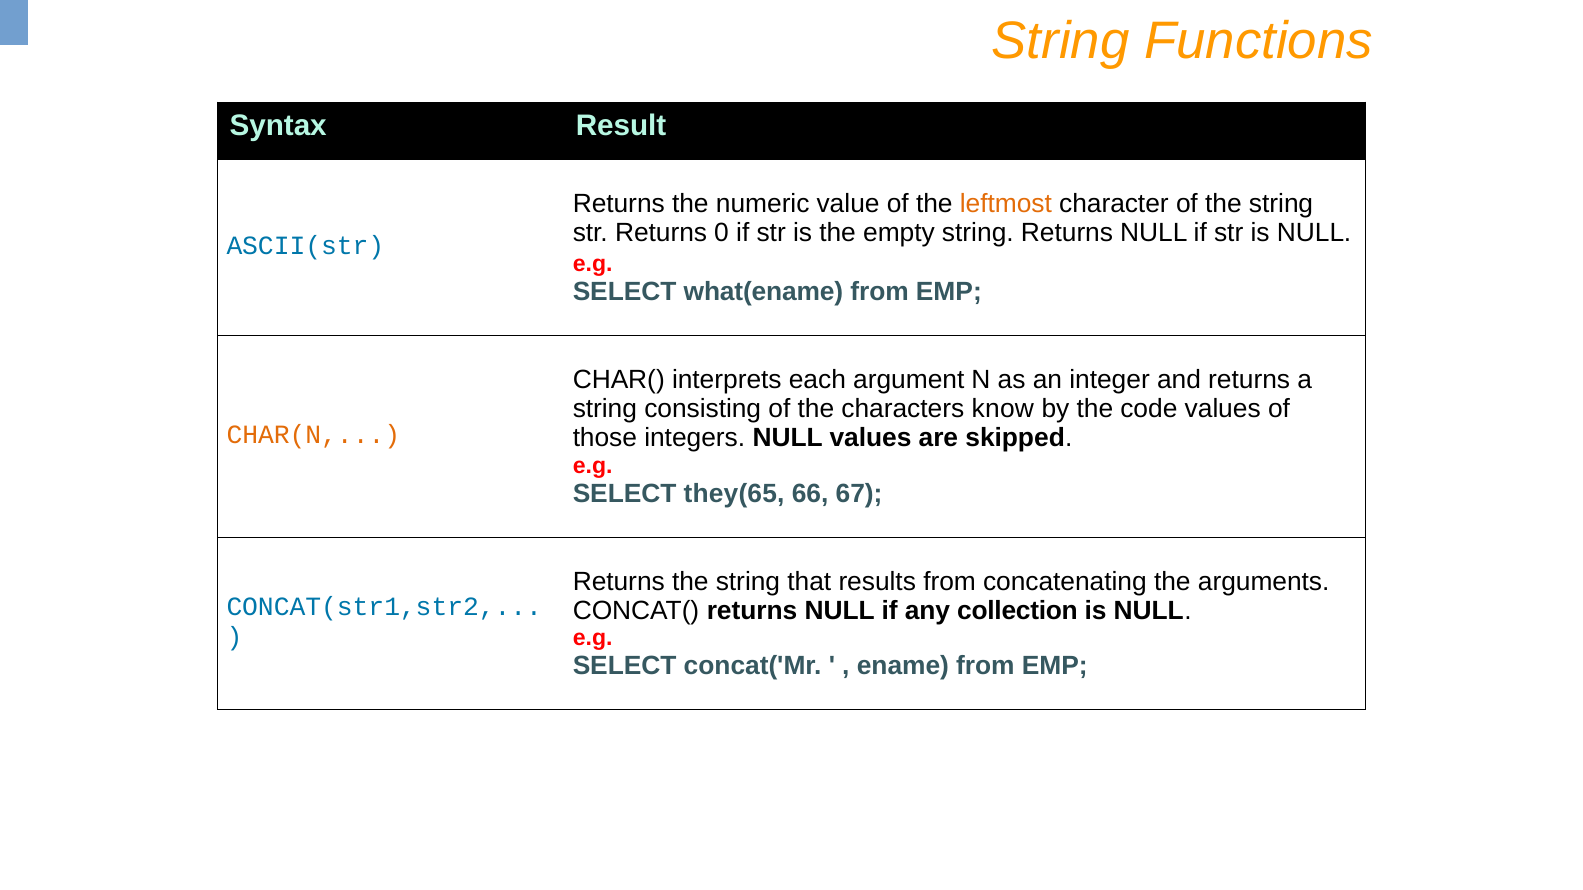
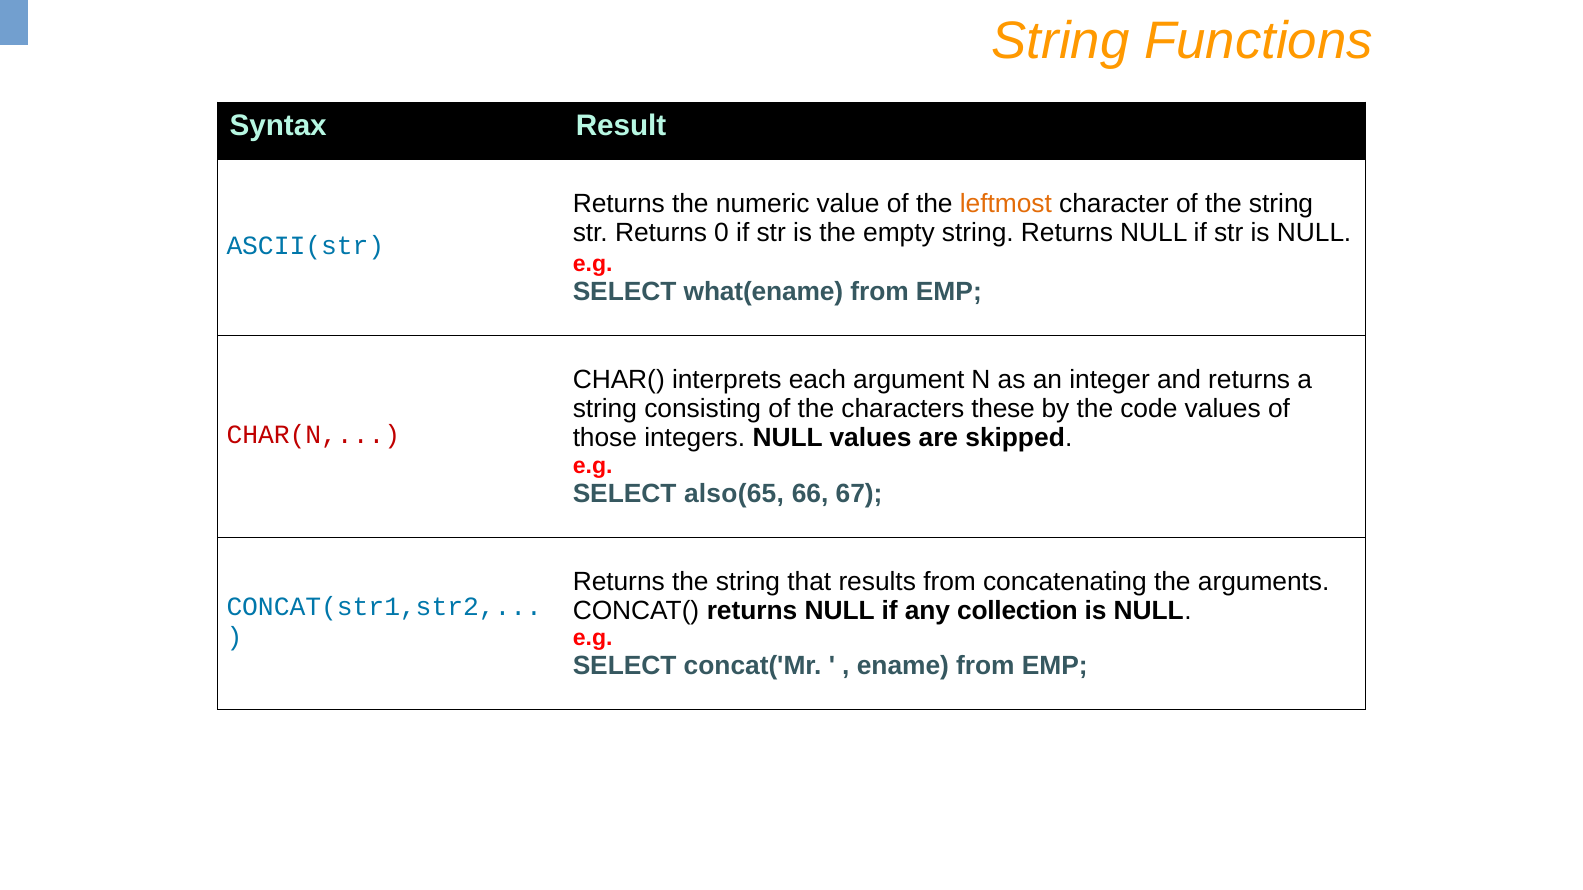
know: know -> these
CHAR(N colour: orange -> red
they(65: they(65 -> also(65
